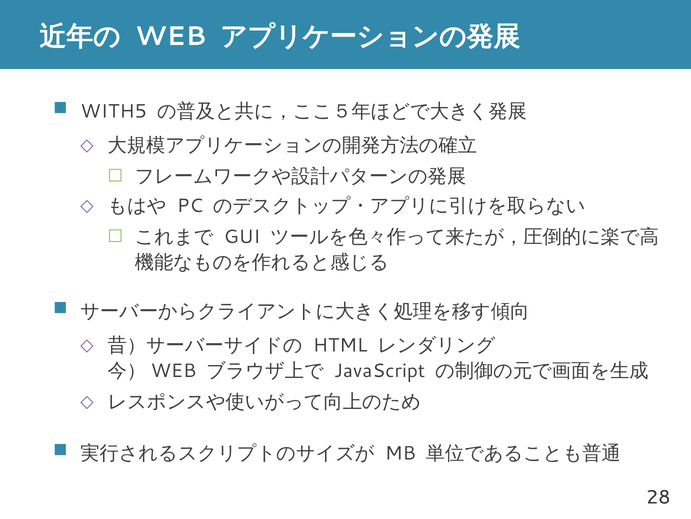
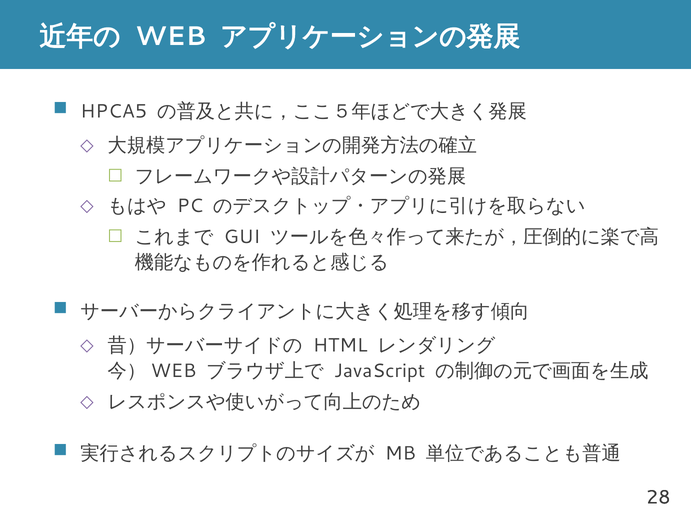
WITH5: WITH5 -> HPCA5
